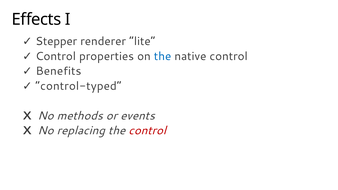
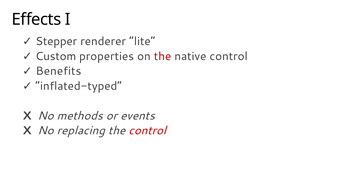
Control at (56, 56): Control -> Custom
the at (163, 56) colour: blue -> red
control-typed: control-typed -> inflated-typed
